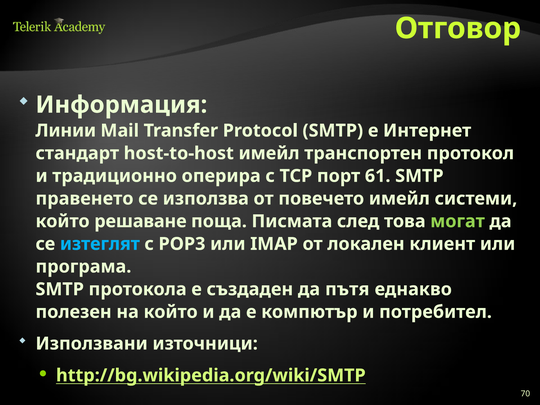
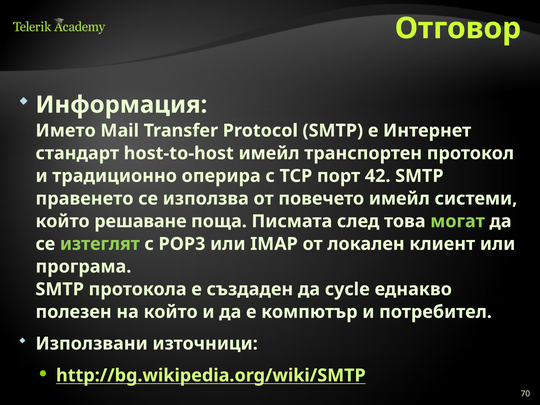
Линии: Линии -> Името
61: 61 -> 42
изтеглят colour: light blue -> light green
пътя: пътя -> cycle
